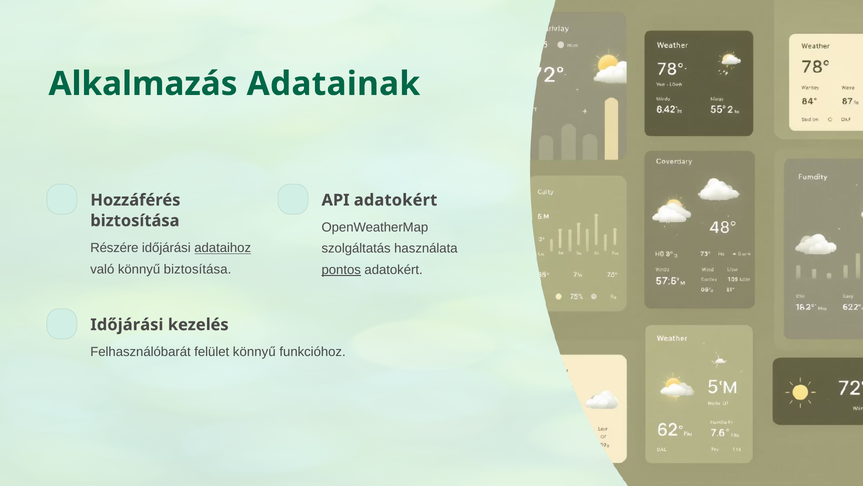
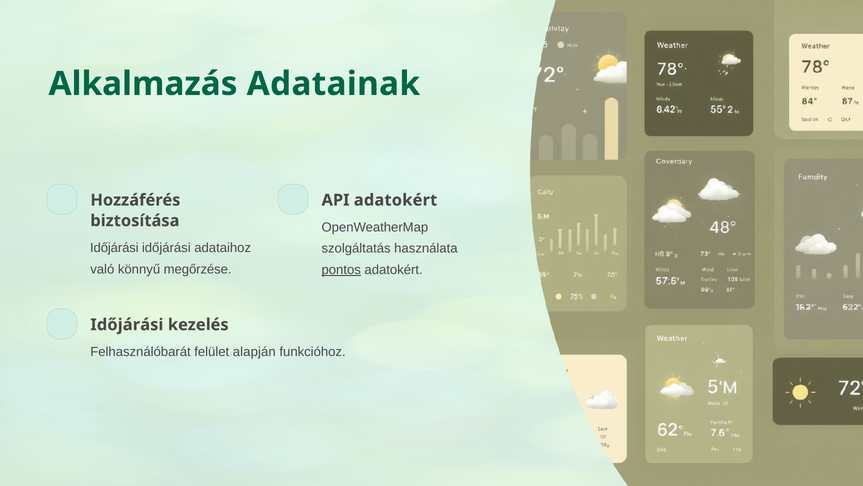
Részére at (114, 248): Részére -> Időjárási
adataihoz underline: present -> none
könnyű biztosítása: biztosítása -> megőrzése
felület könnyű: könnyű -> alapján
